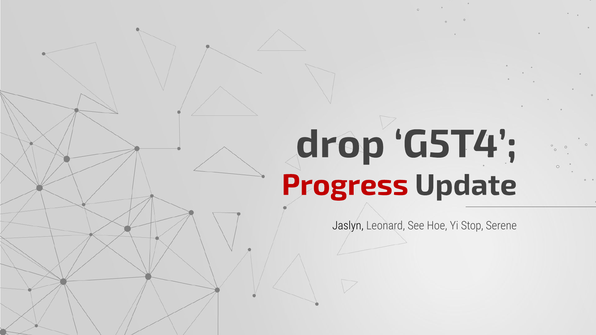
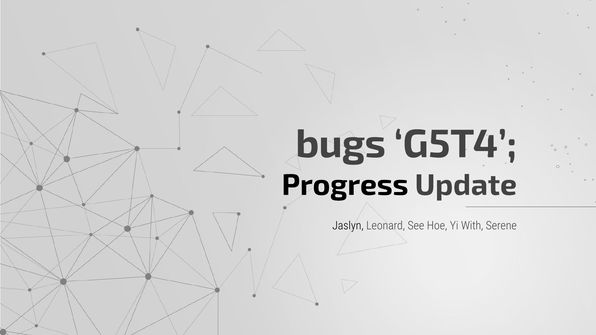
drop: drop -> bugs
Progress colour: red -> black
Stop: Stop -> With
